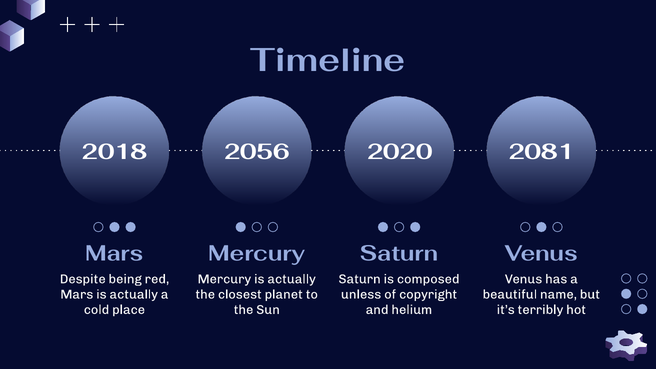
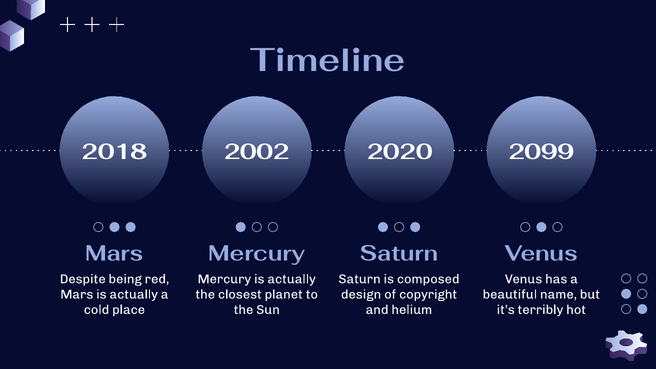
2056: 2056 -> 2002
2081: 2081 -> 2099
unless: unless -> design
